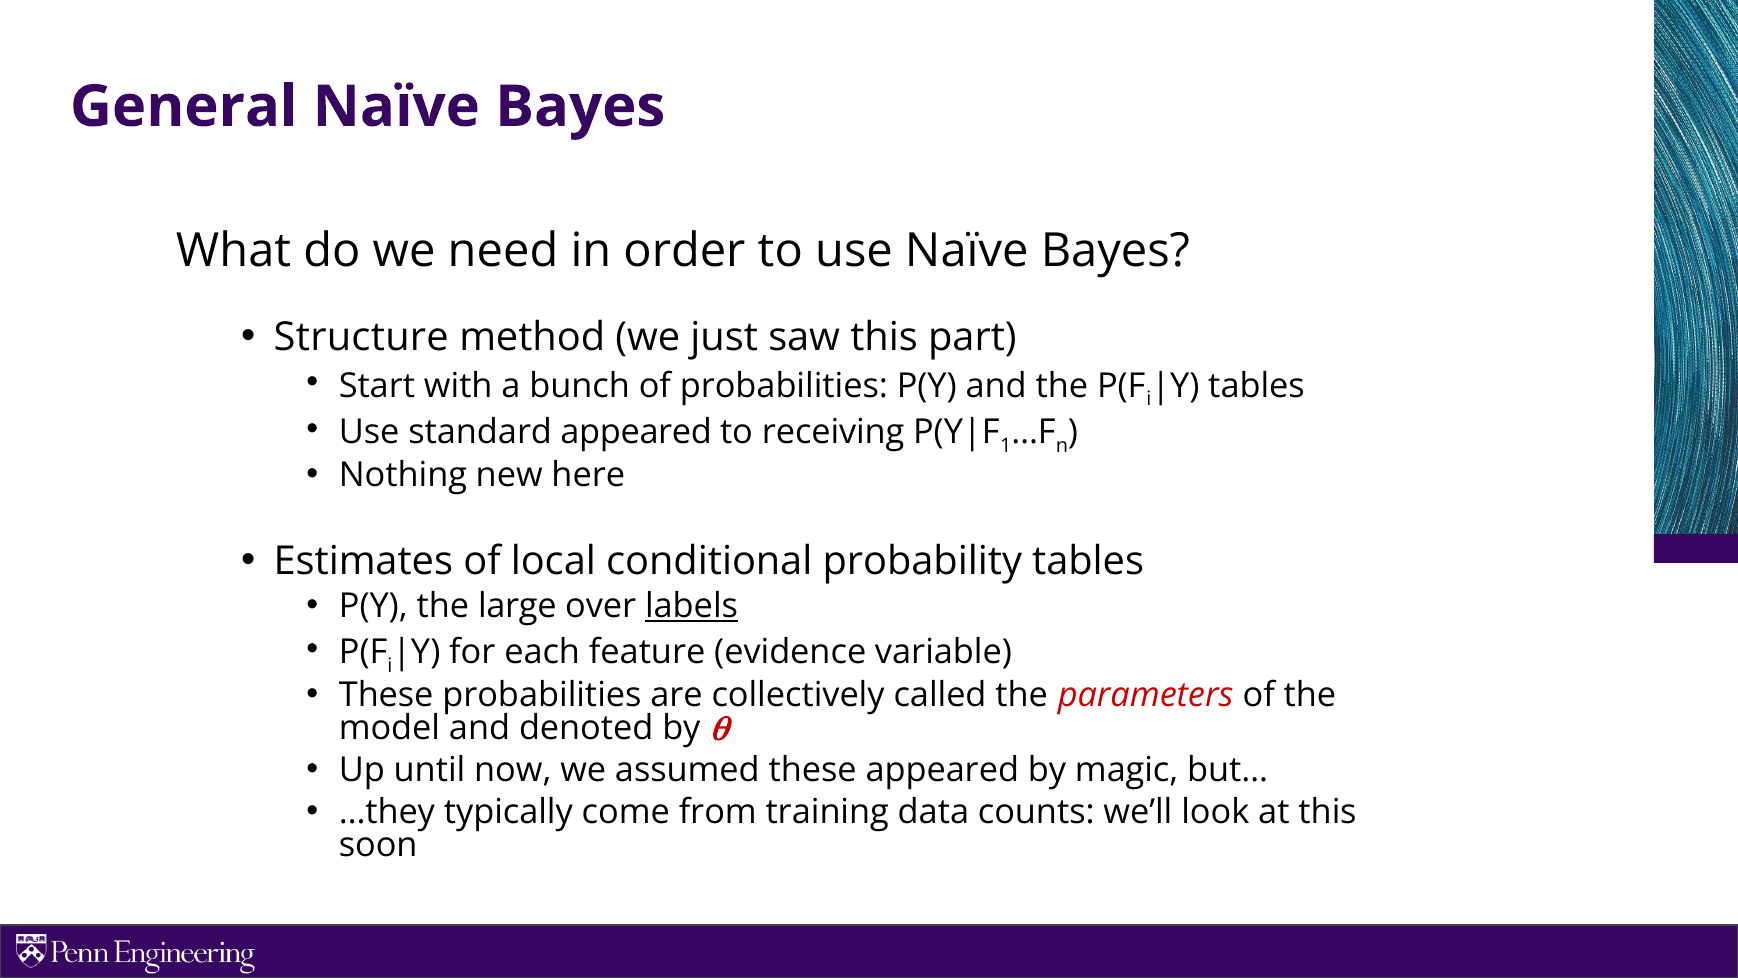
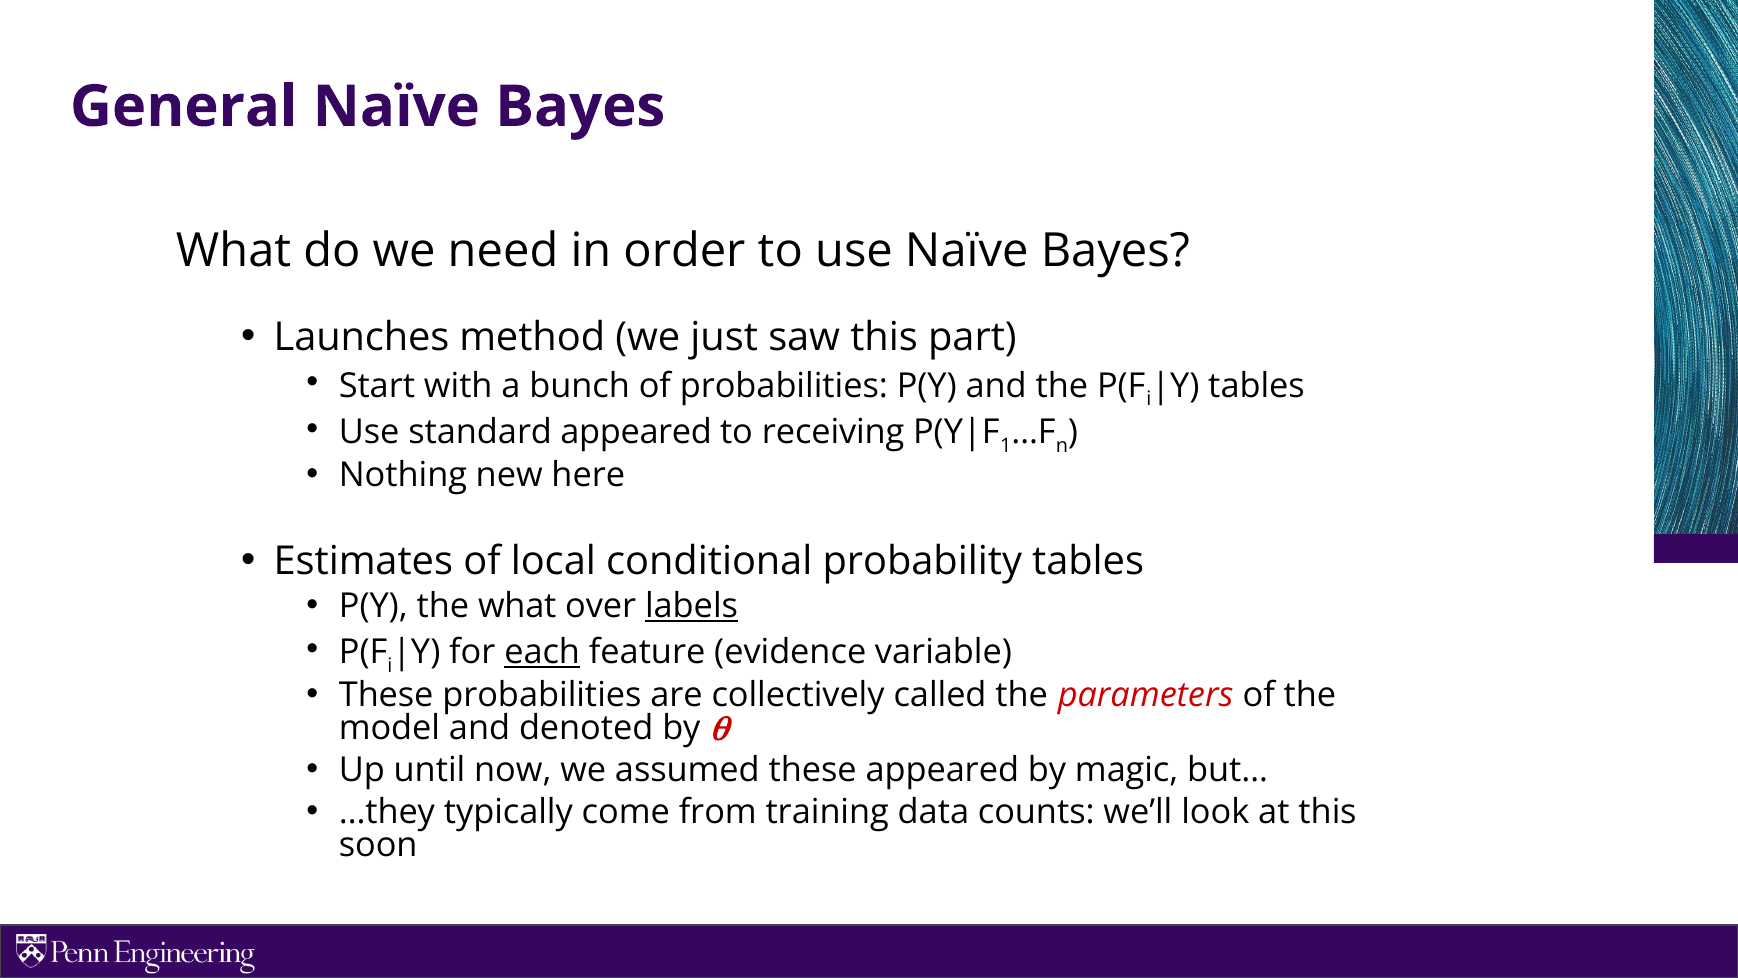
Structure: Structure -> Launches
the large: large -> what
each underline: none -> present
